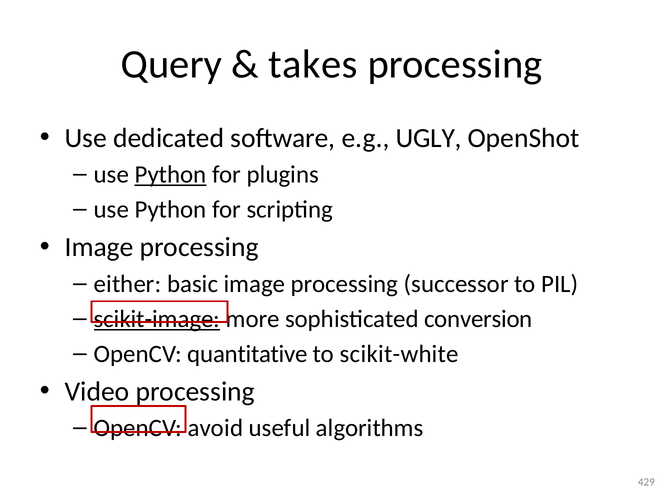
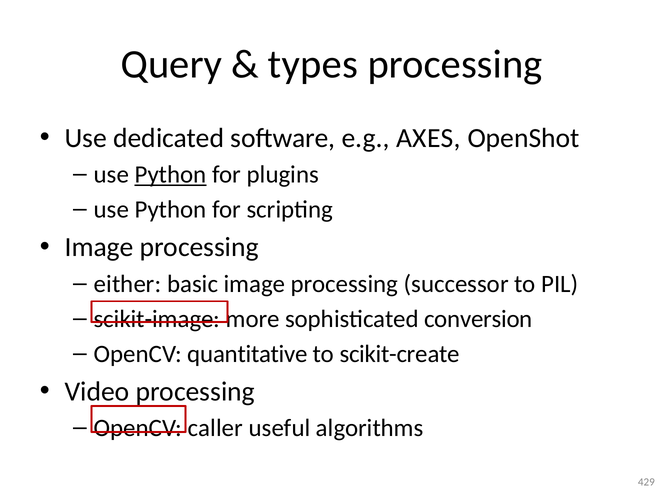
takes: takes -> types
UGLY: UGLY -> AXES
scikit-image underline: present -> none
scikit-white: scikit-white -> scikit-create
avoid: avoid -> caller
